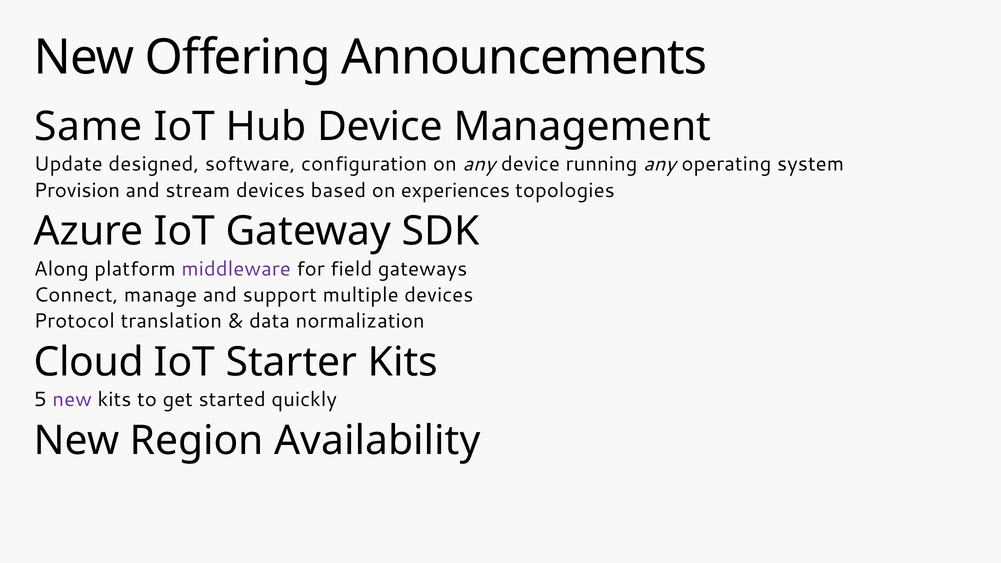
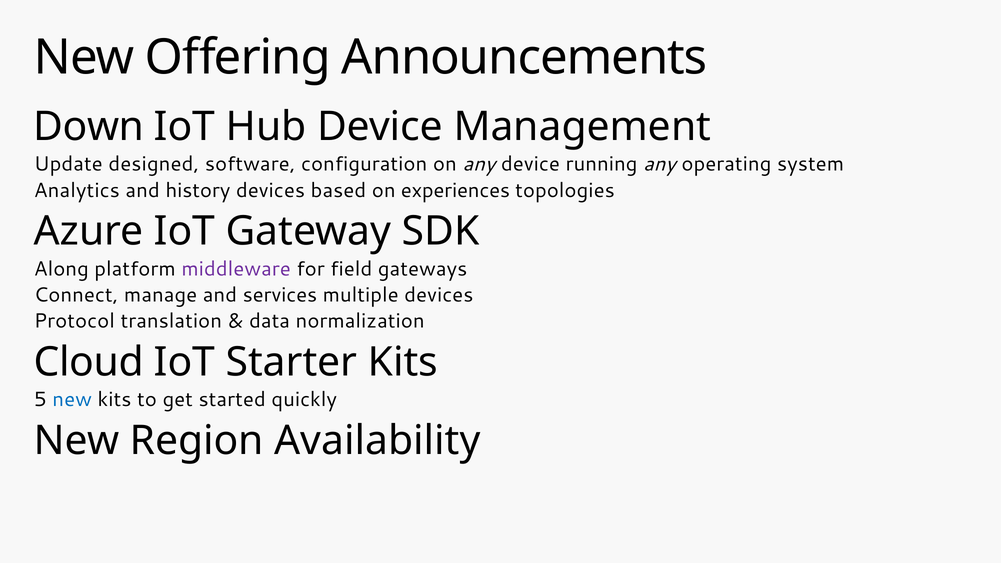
Same: Same -> Down
Provision: Provision -> Analytics
stream: stream -> history
support: support -> services
new at (72, 400) colour: purple -> blue
